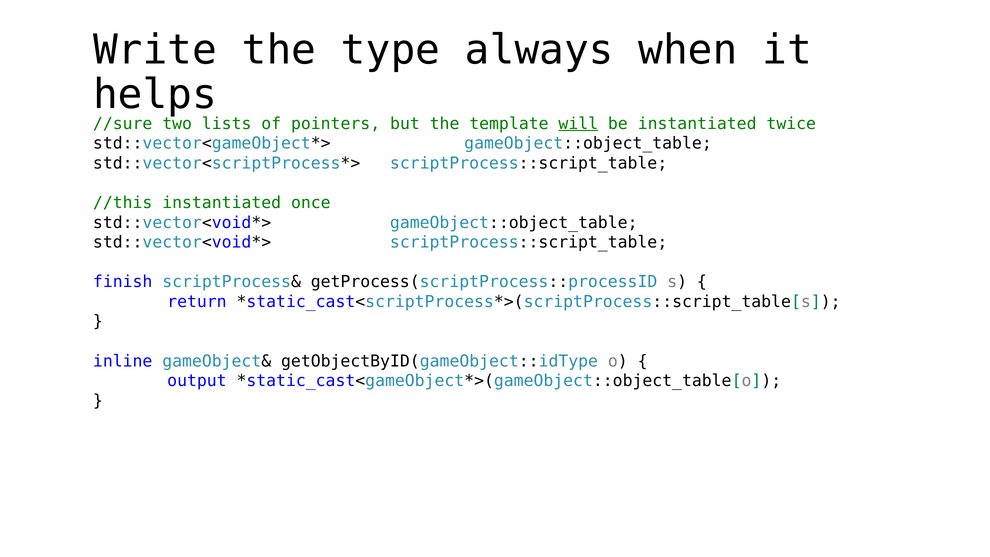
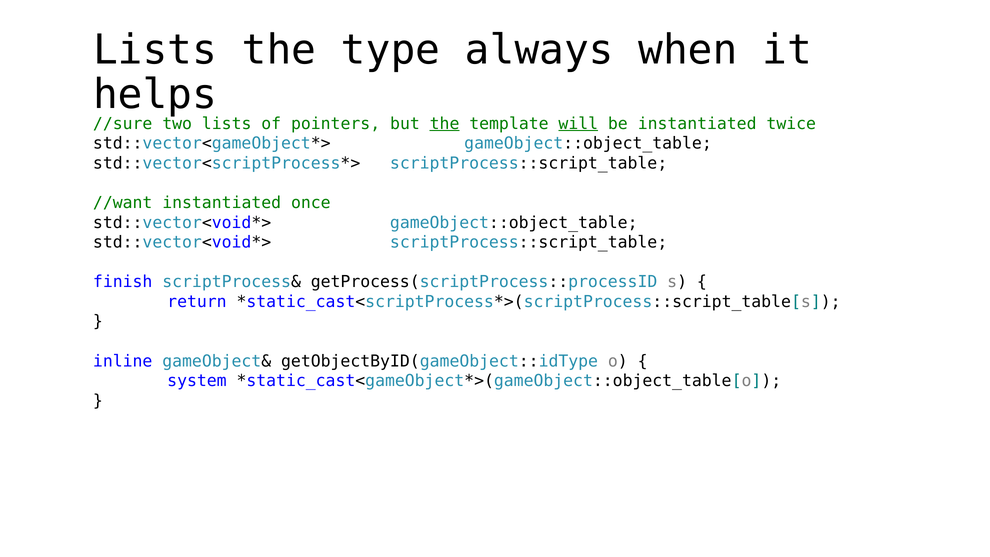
Write at (155, 50): Write -> Lists
the at (445, 124) underline: none -> present
//this: //this -> //want
output: output -> system
